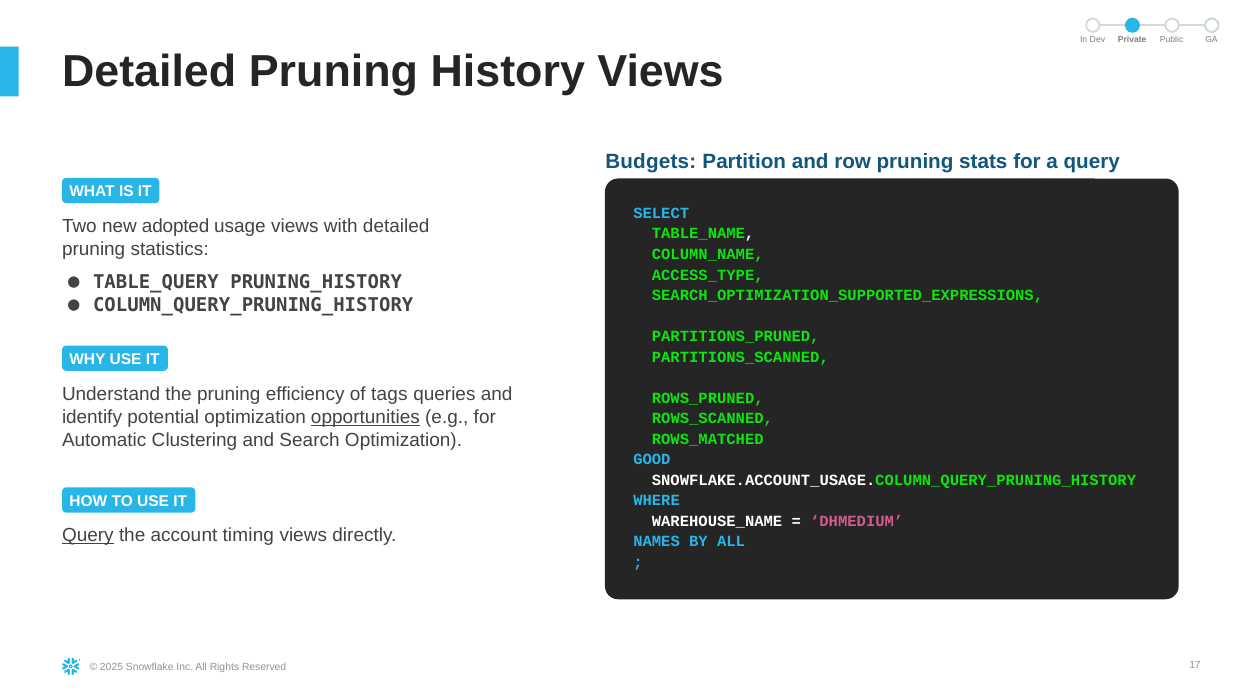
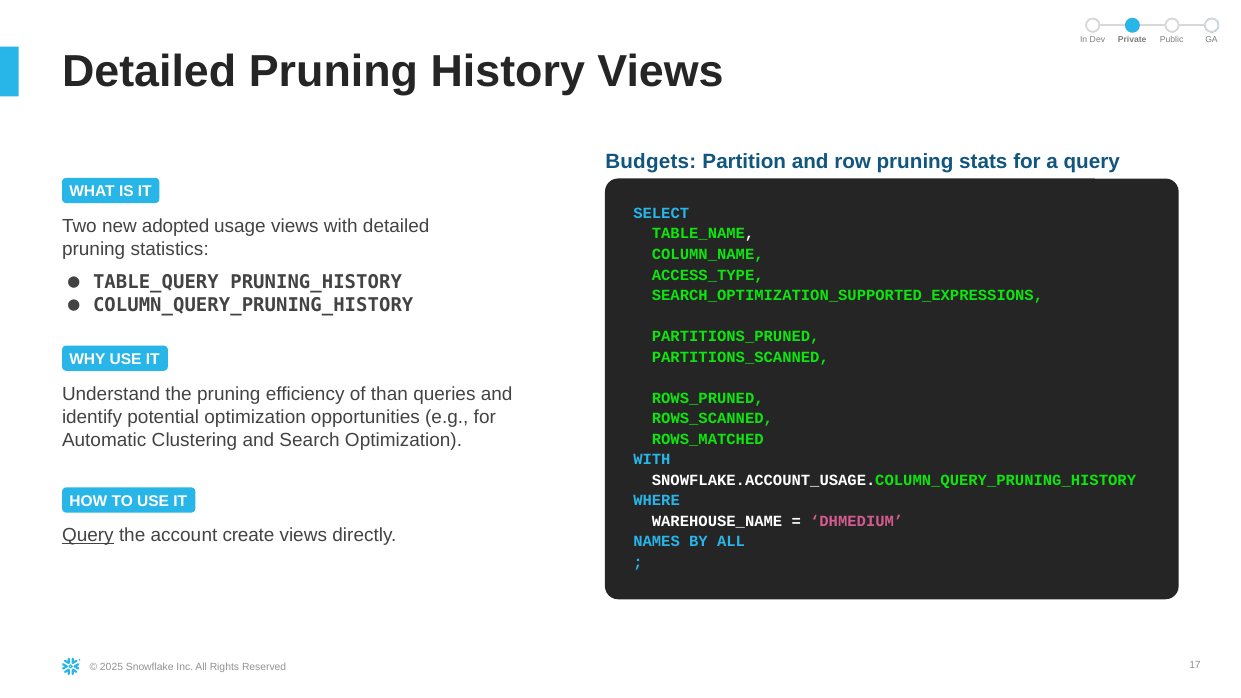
tags: tags -> than
opportunities underline: present -> none
GOOD at (652, 460): GOOD -> WITH
timing: timing -> create
